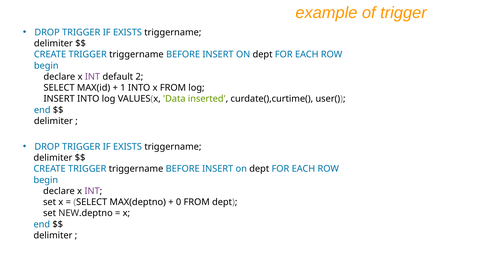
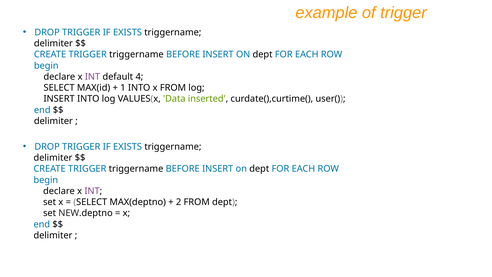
2: 2 -> 4
0: 0 -> 2
